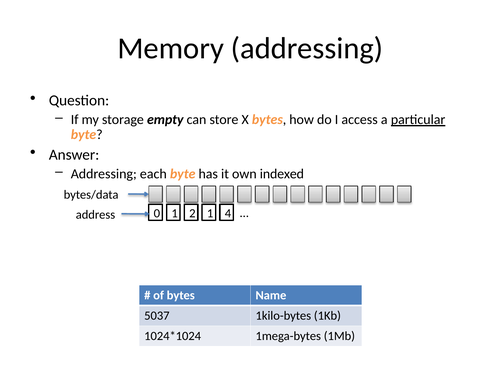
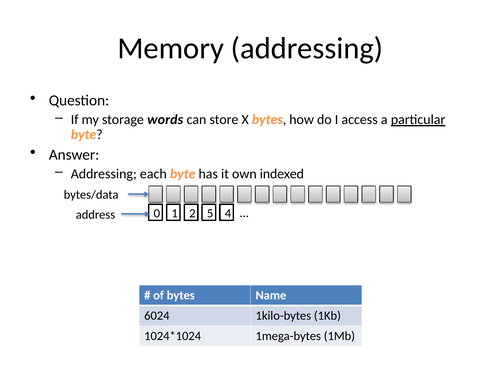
empty: empty -> words
2 1: 1 -> 5
5037: 5037 -> 6024
